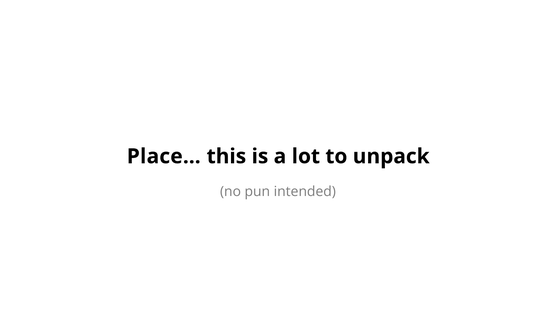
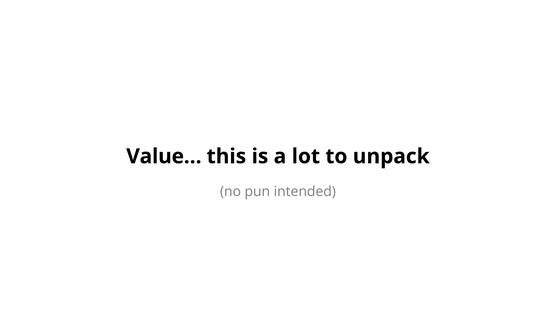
Place…: Place… -> Value…
